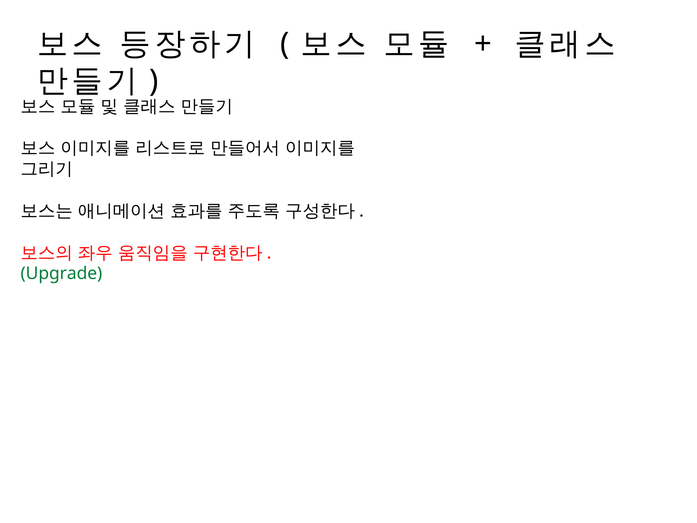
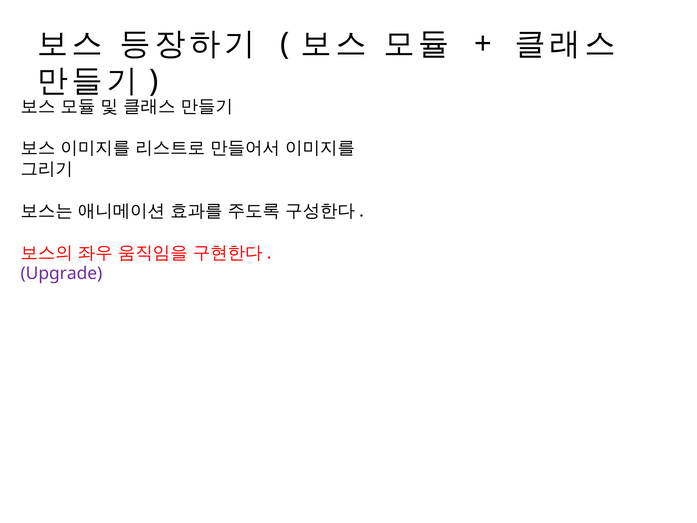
Upgrade colour: green -> purple
